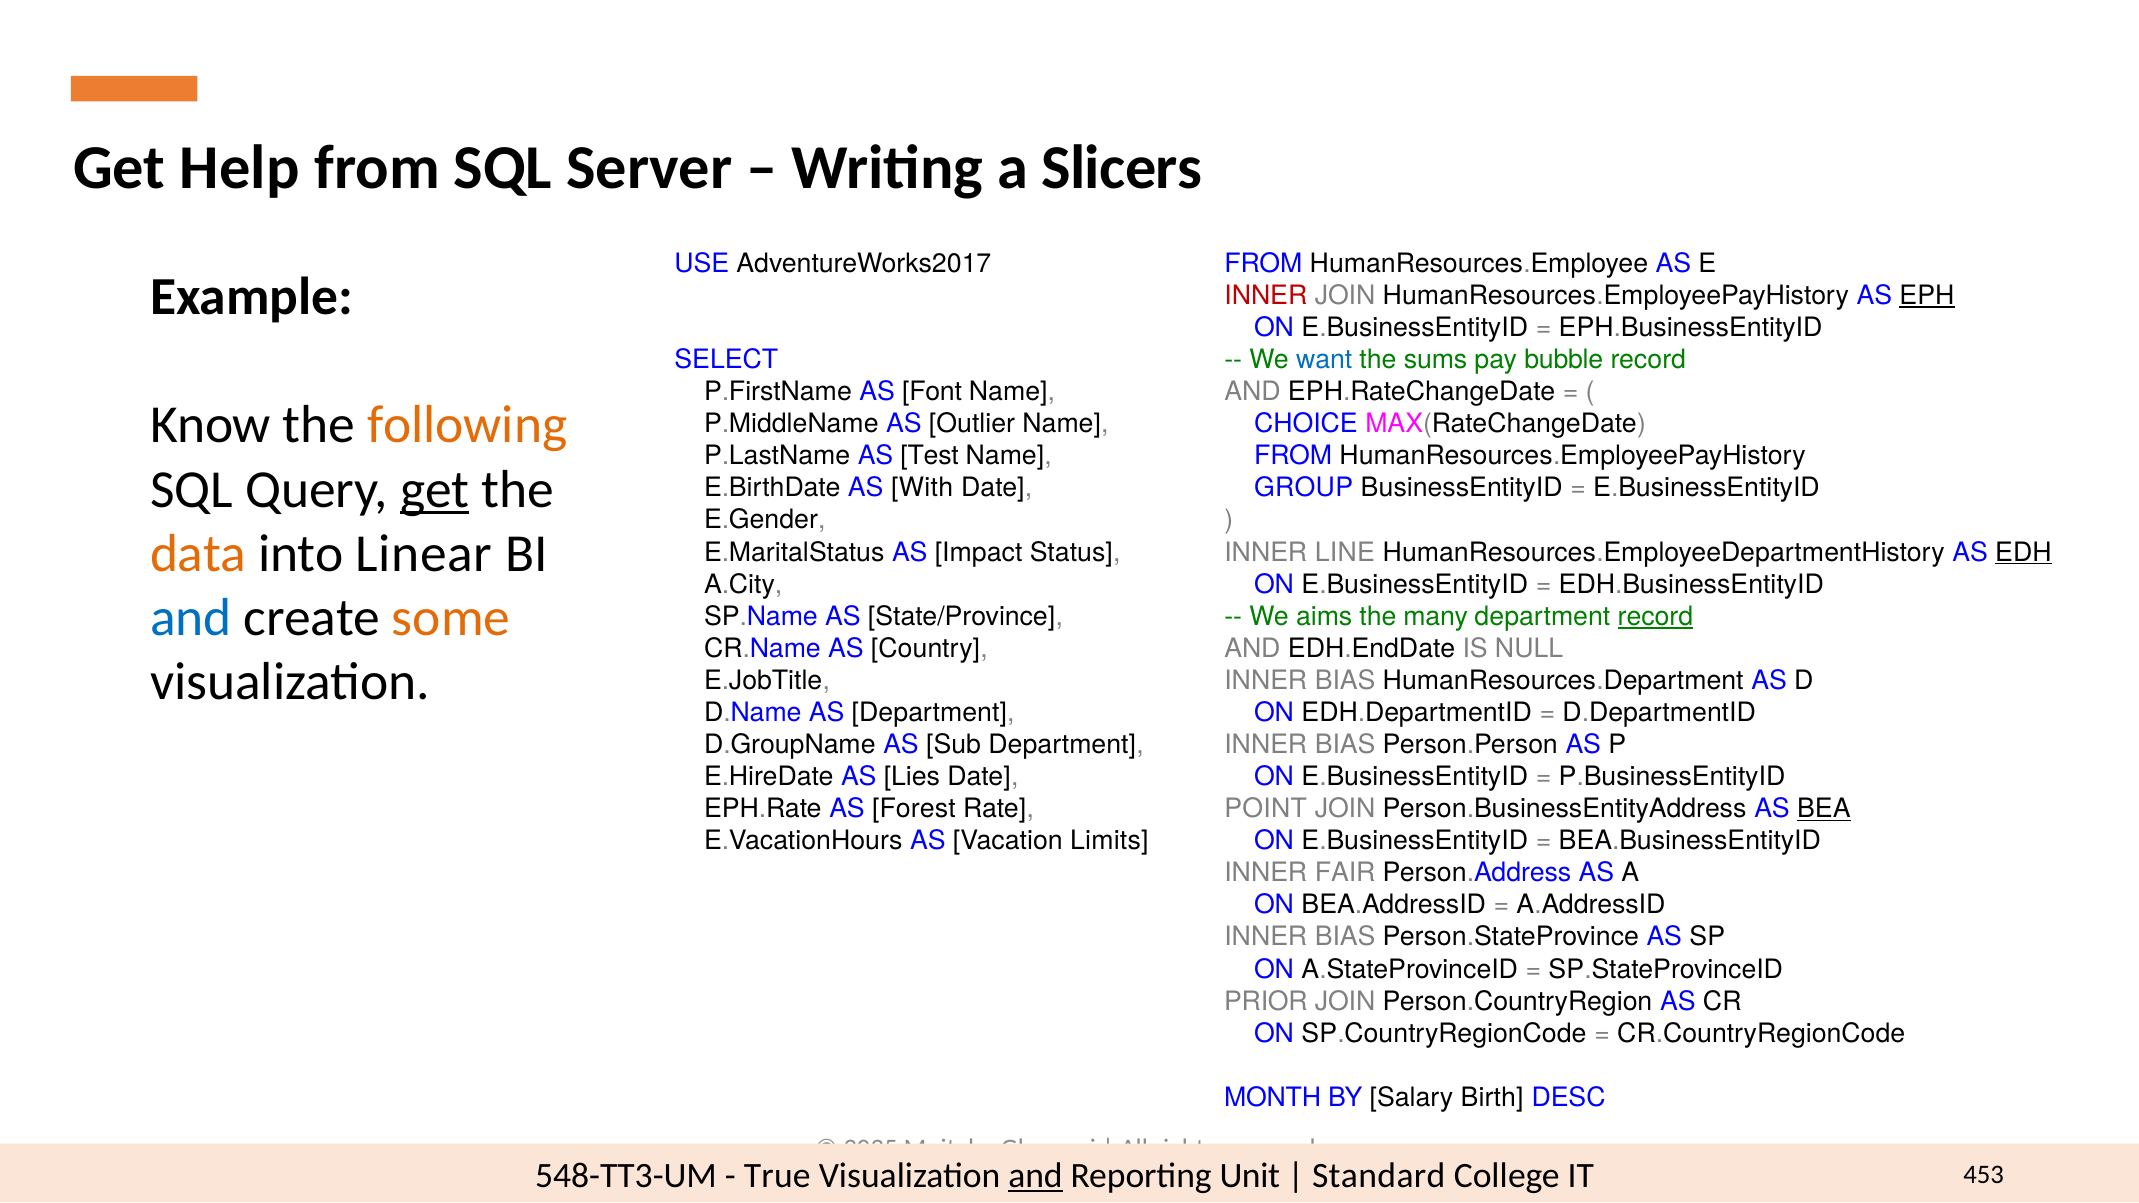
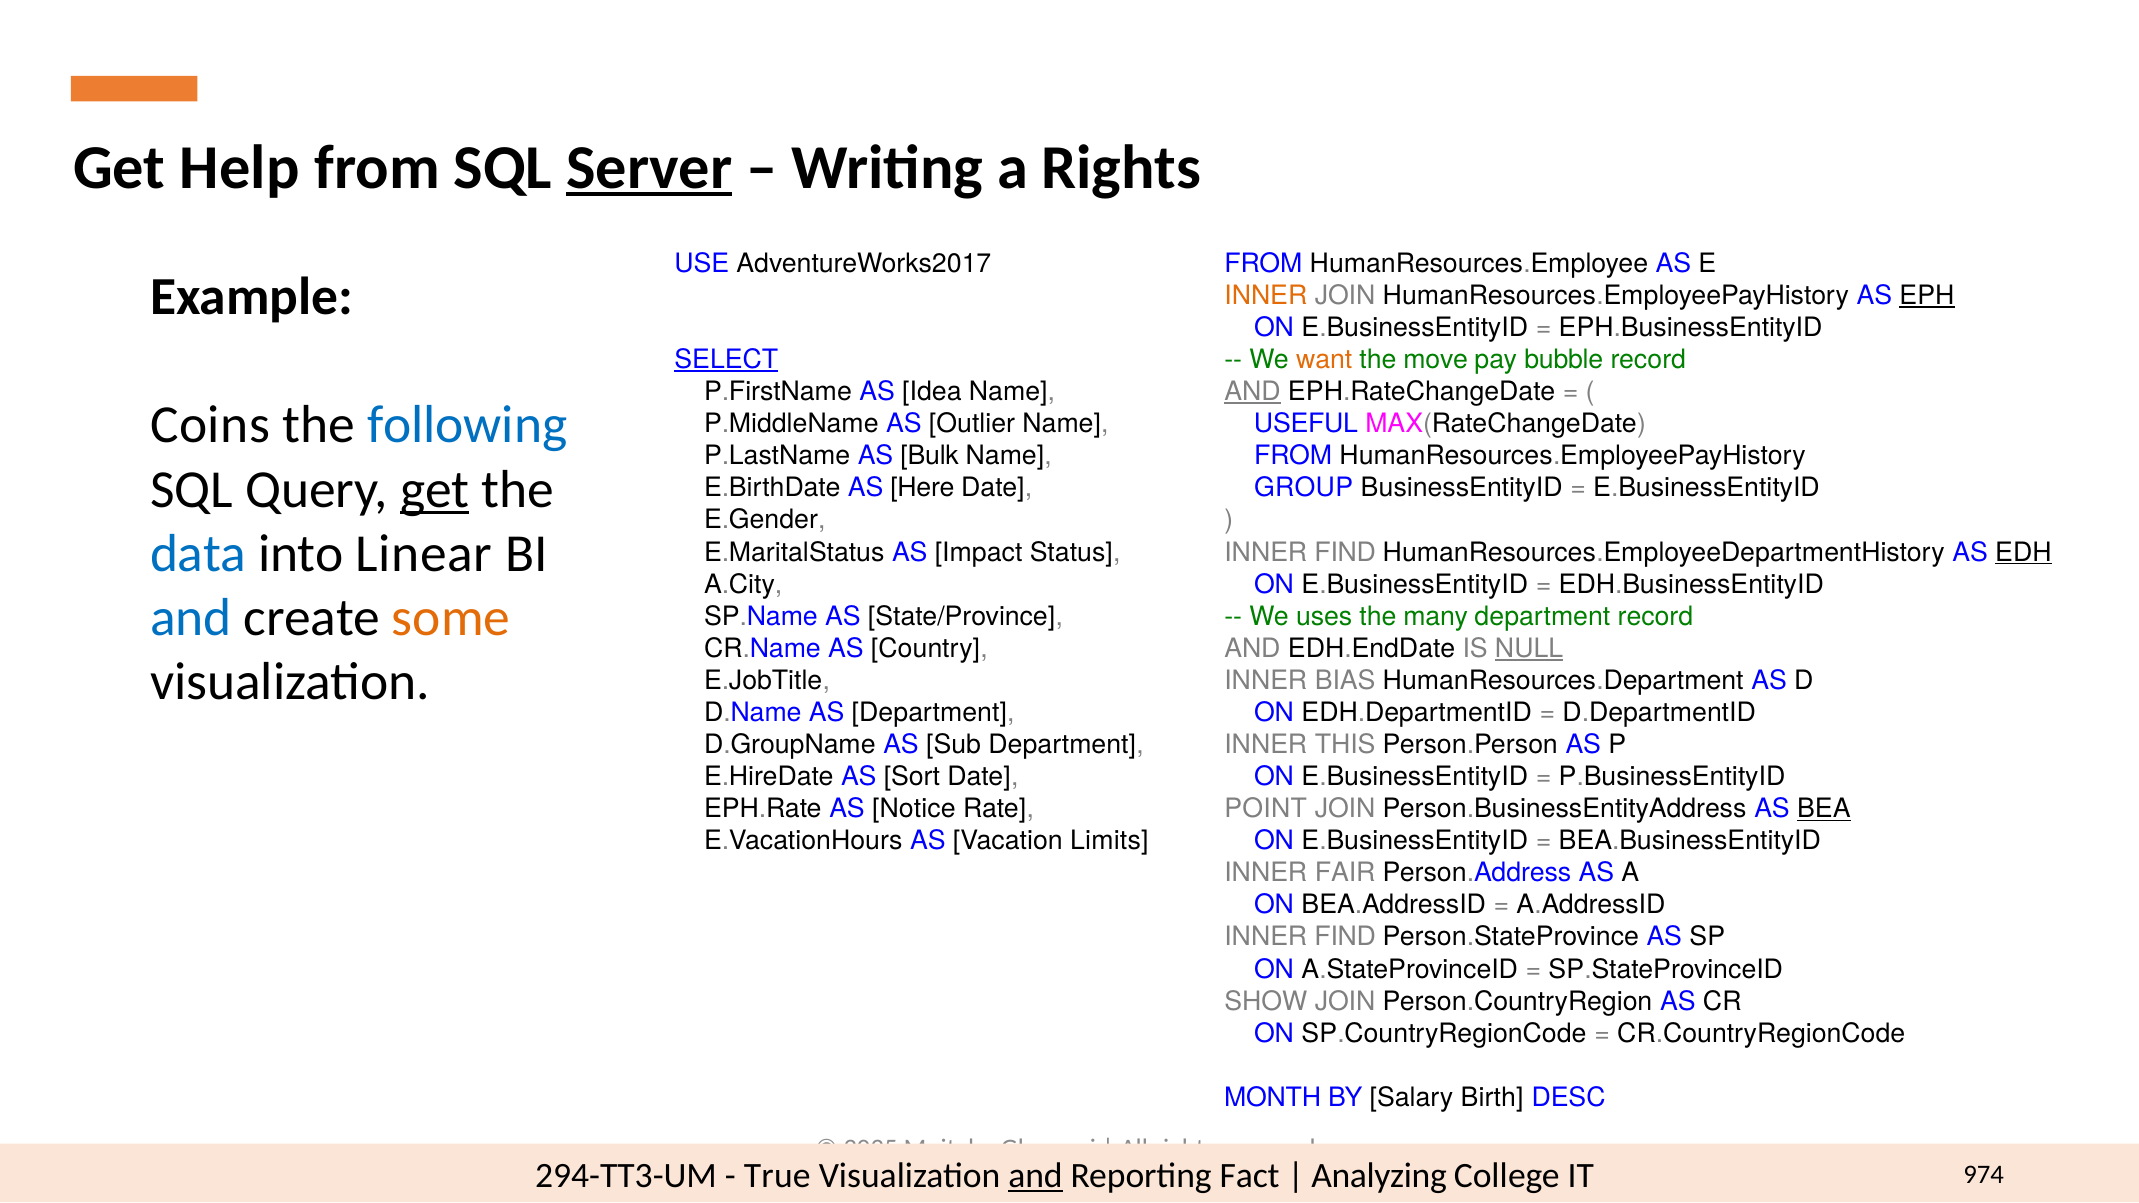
Server underline: none -> present
a Slicers: Slicers -> Rights
INNER at (1266, 296) colour: red -> orange
SELECT underline: none -> present
want colour: blue -> orange
sums: sums -> move
Font: Font -> Idea
AND at (1253, 392) underline: none -> present
Know: Know -> Coins
following colour: orange -> blue
CHOICE: CHOICE -> USEFUL
Test: Test -> Bulk
With: With -> Here
data colour: orange -> blue
LINE at (1345, 552): LINE -> FIND
aims: aims -> uses
record at (1655, 616) underline: present -> none
NULL underline: none -> present
BIAS at (1345, 745): BIAS -> THIS
Lies: Lies -> Sort
Forest: Forest -> Notice
BIAS at (1345, 937): BIAS -> FIND
PRIOR: PRIOR -> SHOW
548-TT3-UM: 548-TT3-UM -> 294-TT3-UM
Unit: Unit -> Fact
Standard: Standard -> Analyzing
453: 453 -> 974
